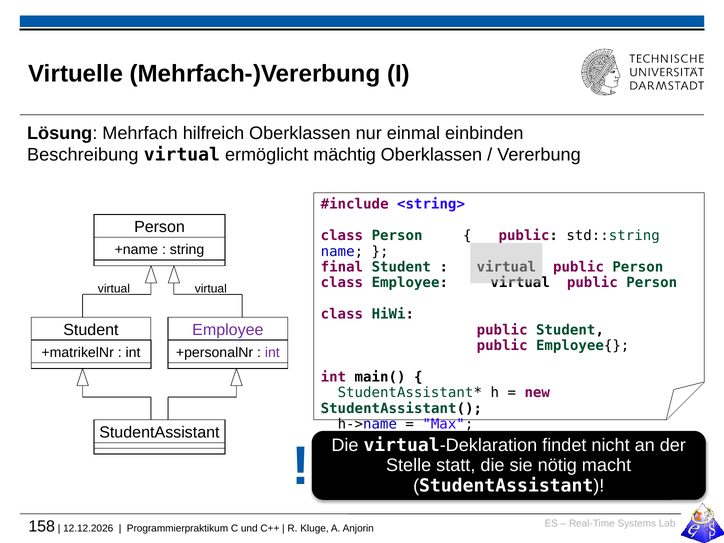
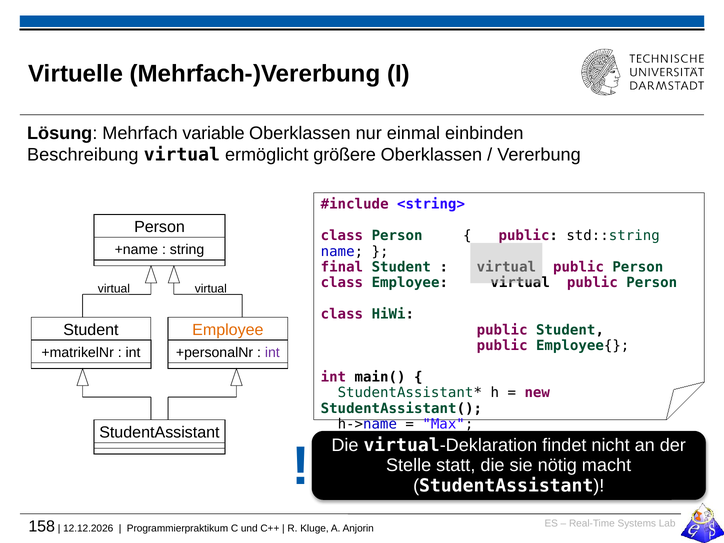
hilfreich: hilfreich -> variable
mächtig: mächtig -> größere
Employee at (228, 330) colour: purple -> orange
